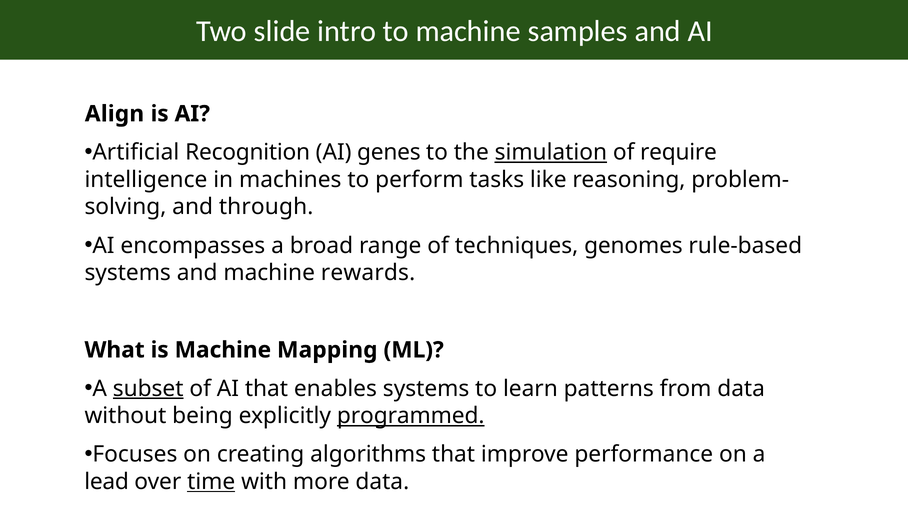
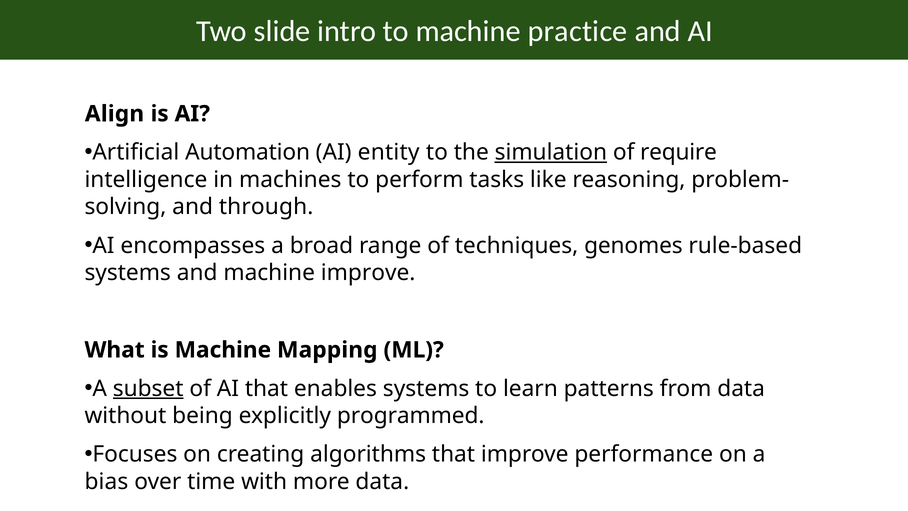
samples: samples -> practice
Recognition: Recognition -> Automation
genes: genes -> entity
machine rewards: rewards -> improve
programmed underline: present -> none
lead: lead -> bias
time underline: present -> none
